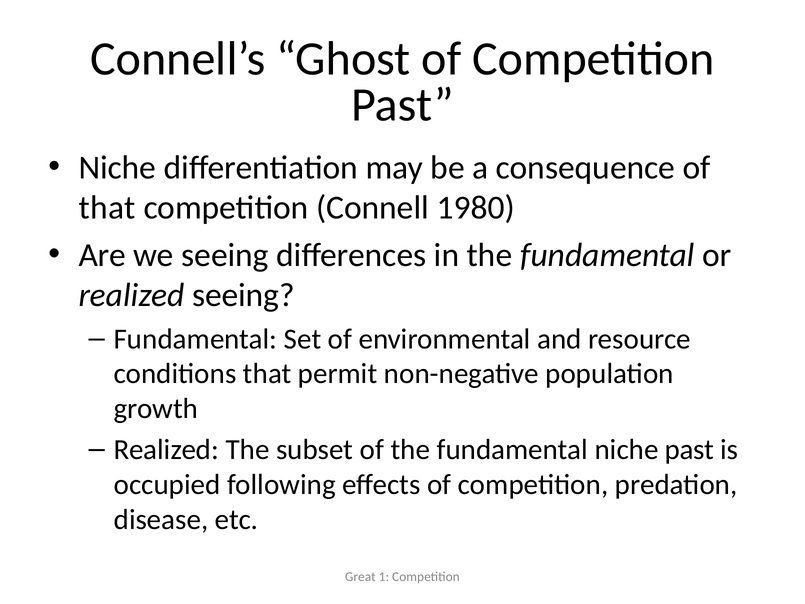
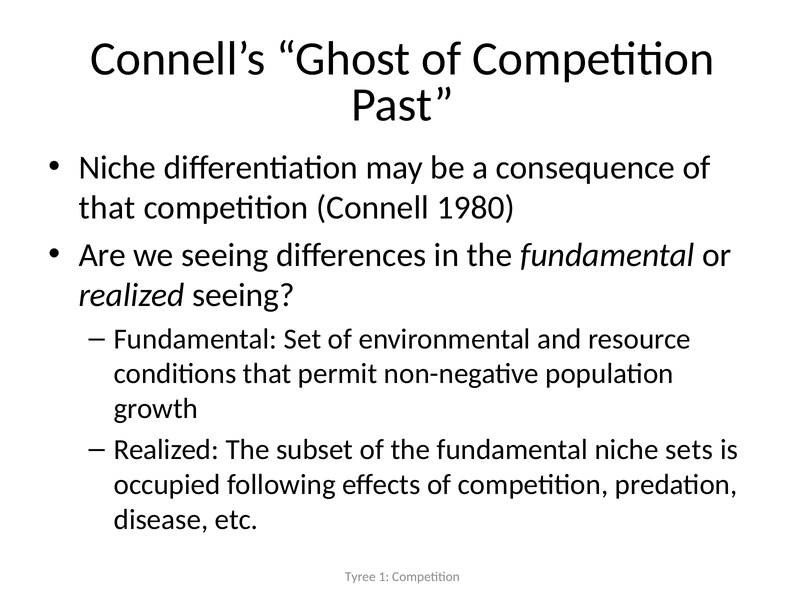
niche past: past -> sets
Great: Great -> Tyree
